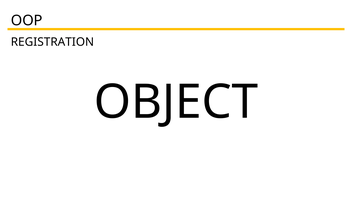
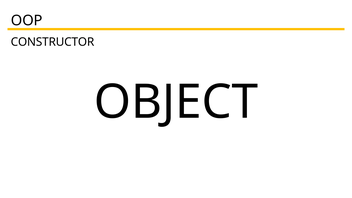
REGISTRATION: REGISTRATION -> CONSTRUCTOR
